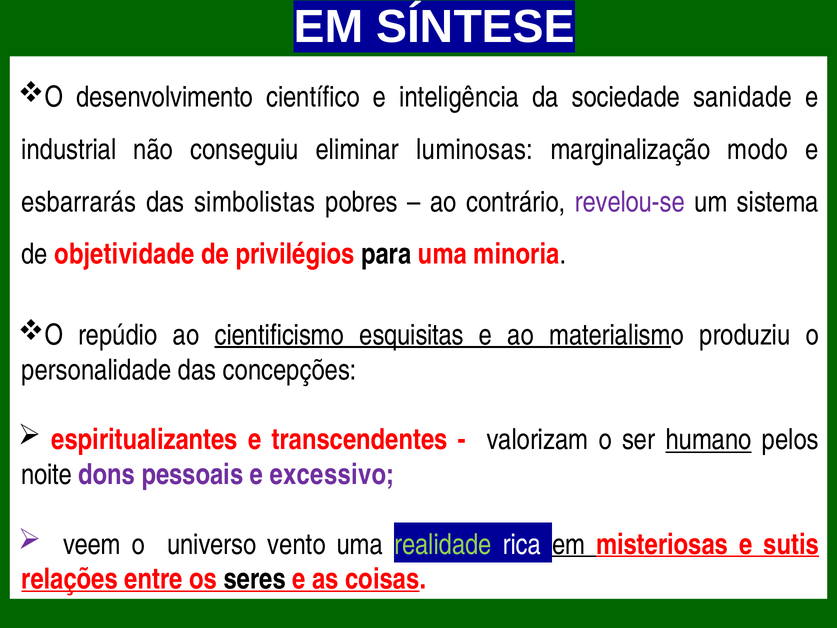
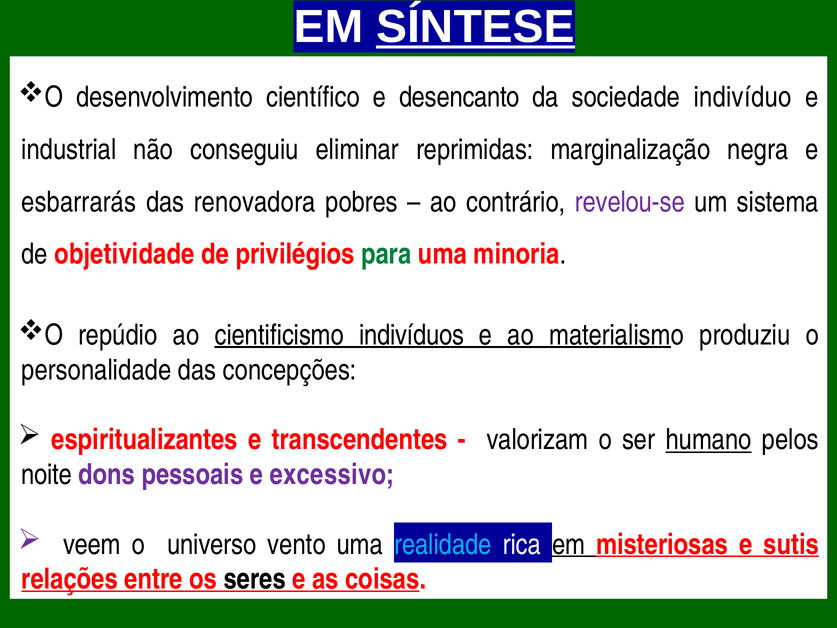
SÍNTESE underline: none -> present
inteligência: inteligência -> desencanto
sanidade: sanidade -> indivíduo
luminosas: luminosas -> reprimidas
modo: modo -> negra
simbolistas: simbolistas -> renovadora
para colour: black -> green
esquisitas: esquisitas -> indivíduos
realidade colour: light green -> light blue
